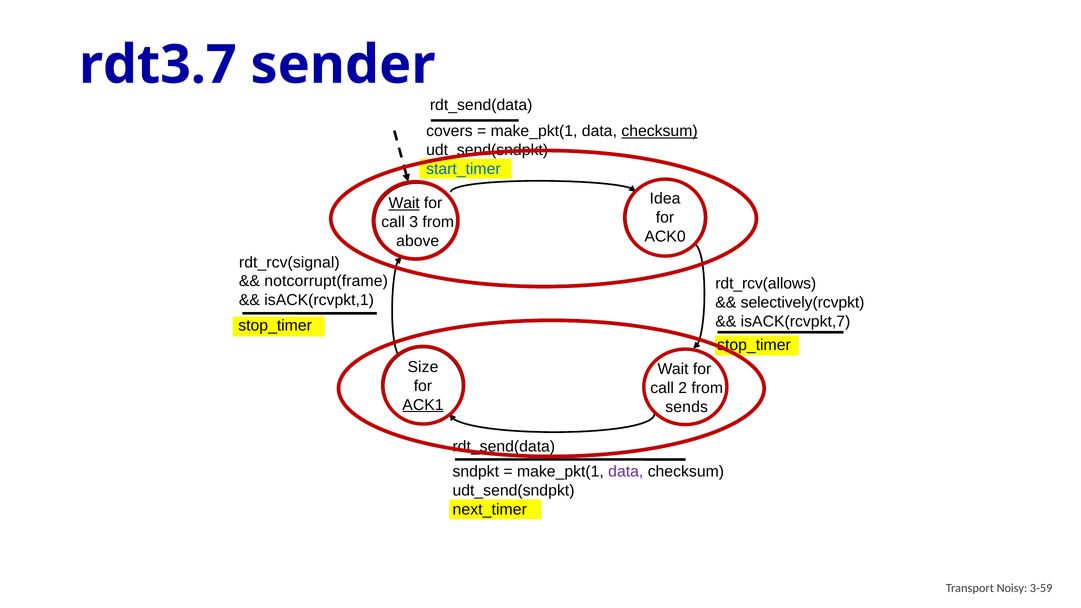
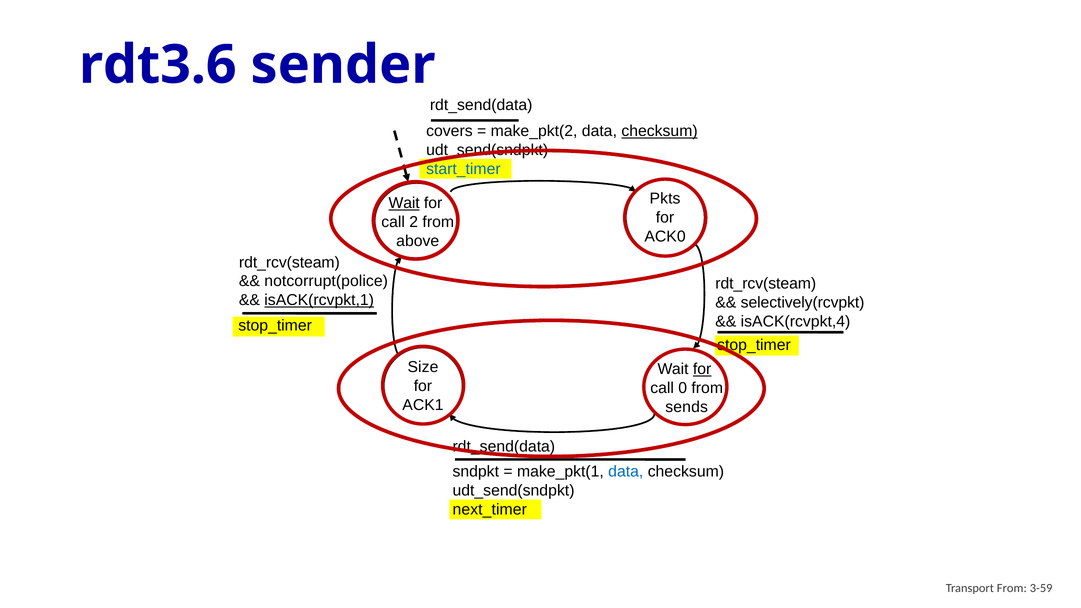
rdt3.7: rdt3.7 -> rdt3.6
make_pkt(1 at (534, 131): make_pkt(1 -> make_pkt(2
Idea: Idea -> Pkts
3: 3 -> 2
rdt_rcv(signal at (289, 262): rdt_rcv(signal -> rdt_rcv(steam
notcorrupt(frame: notcorrupt(frame -> notcorrupt(police
rdt_rcv(allows at (766, 284): rdt_rcv(allows -> rdt_rcv(steam
isACK(rcvpkt,1 underline: none -> present
isACK(rcvpkt,7: isACK(rcvpkt,7 -> isACK(rcvpkt,4
for at (702, 369) underline: none -> present
2: 2 -> 0
ACK1 underline: present -> none
data at (626, 472) colour: purple -> blue
Transport Noisy: Noisy -> From
